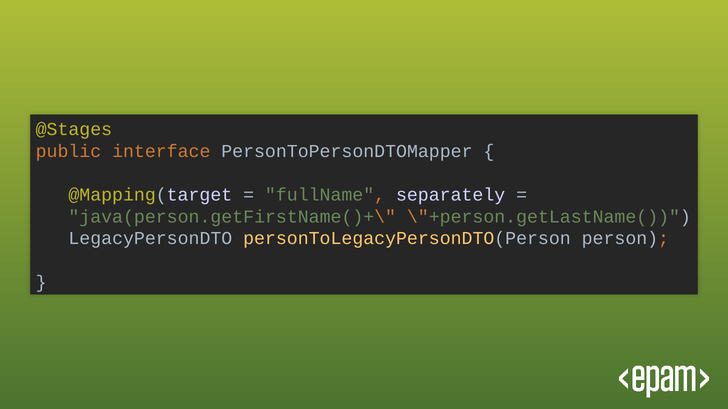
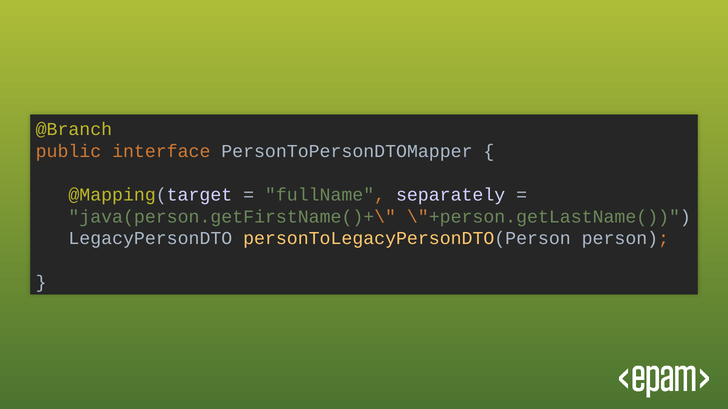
@Stages: @Stages -> @Branch
